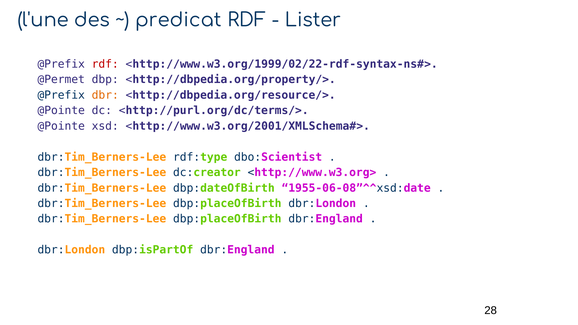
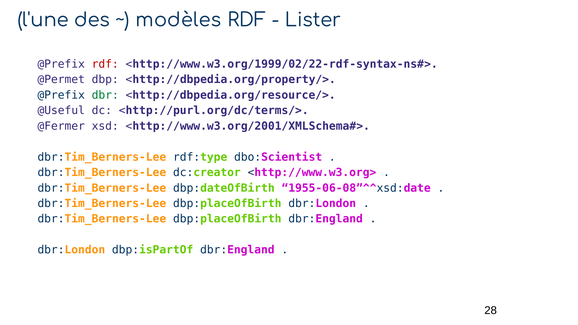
predicat: predicat -> modèles
dbr colour: orange -> green
@Pointe at (61, 111): @Pointe -> @Useful
@Pointe at (61, 126): @Pointe -> @Fermer
